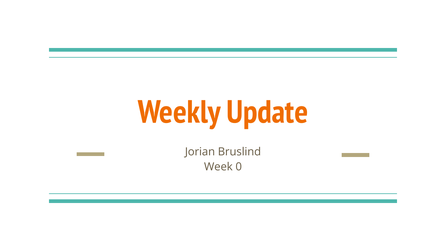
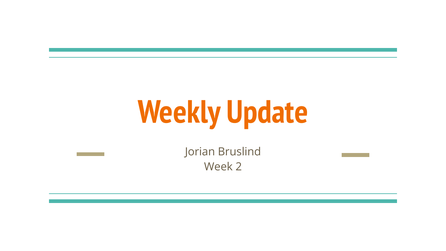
0: 0 -> 2
